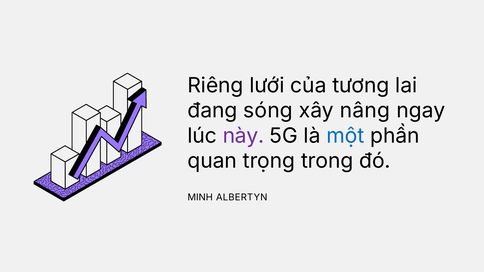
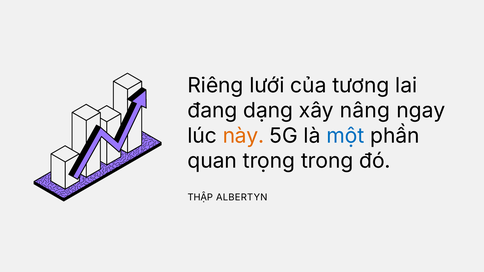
sóng: sóng -> dạng
này colour: purple -> orange
MINH: MINH -> THẬP
